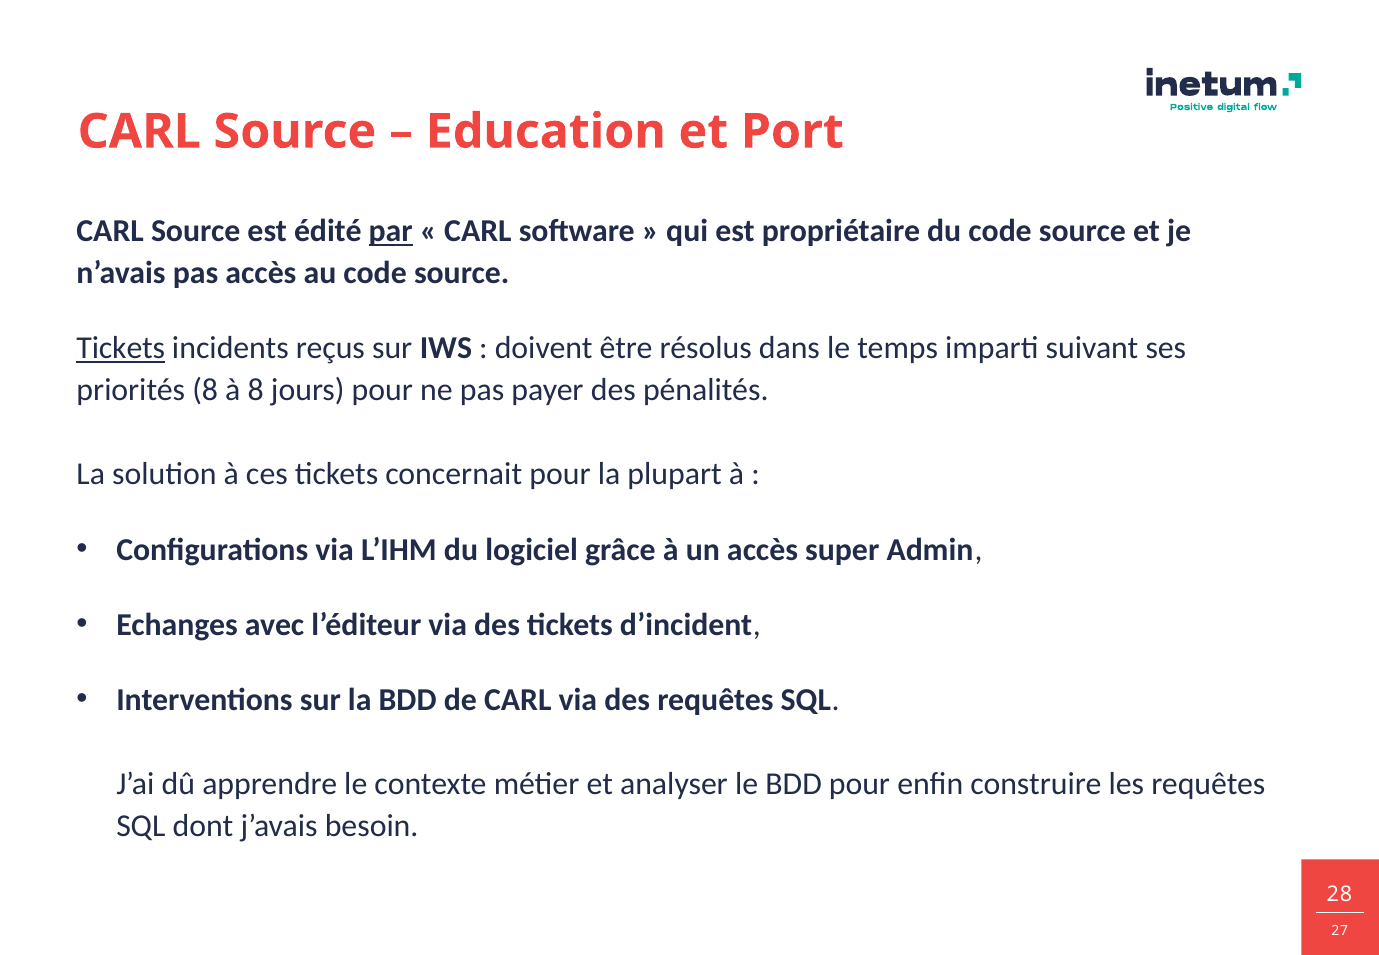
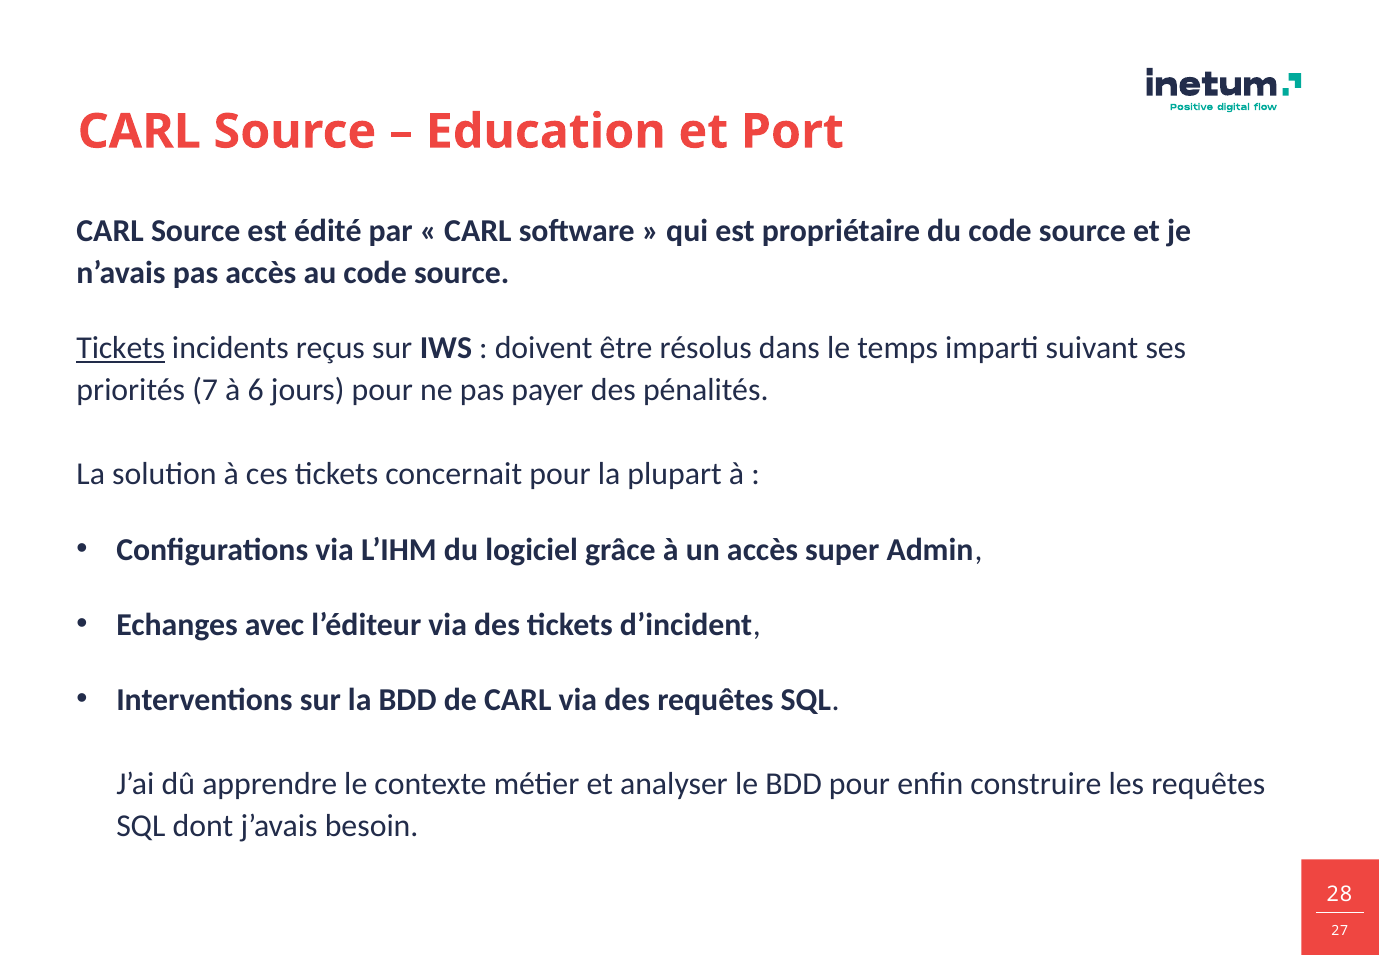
par underline: present -> none
priorités 8: 8 -> 7
à 8: 8 -> 6
